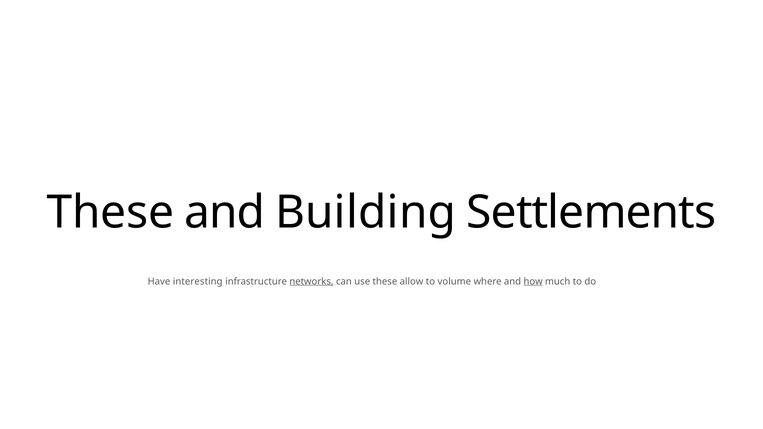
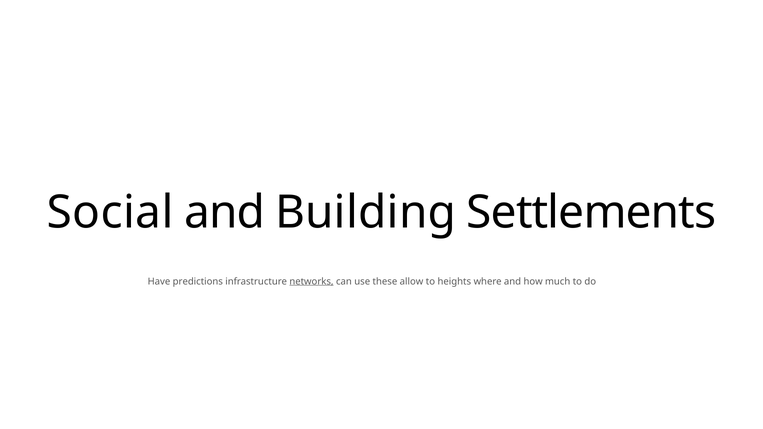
These at (110, 213): These -> Social
interesting: interesting -> predictions
volume: volume -> heights
how underline: present -> none
